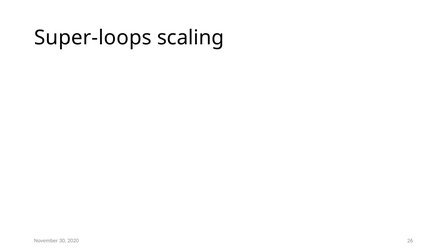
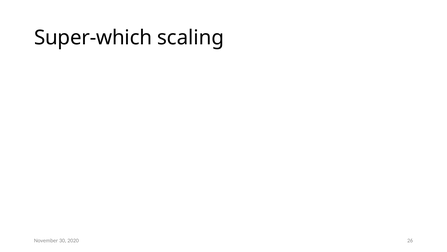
Super-loops: Super-loops -> Super-which
